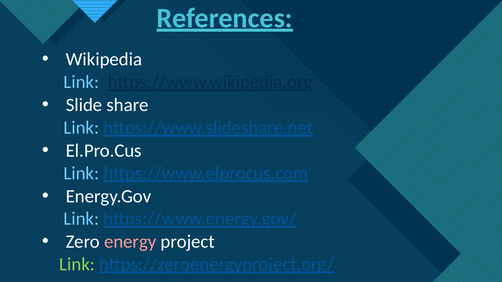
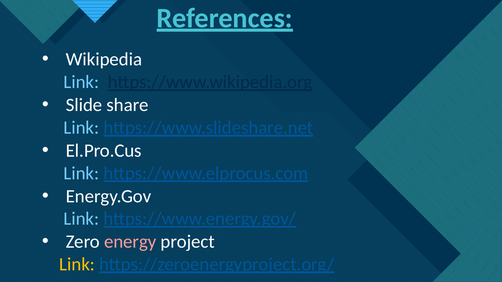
Link at (77, 265) colour: light green -> yellow
